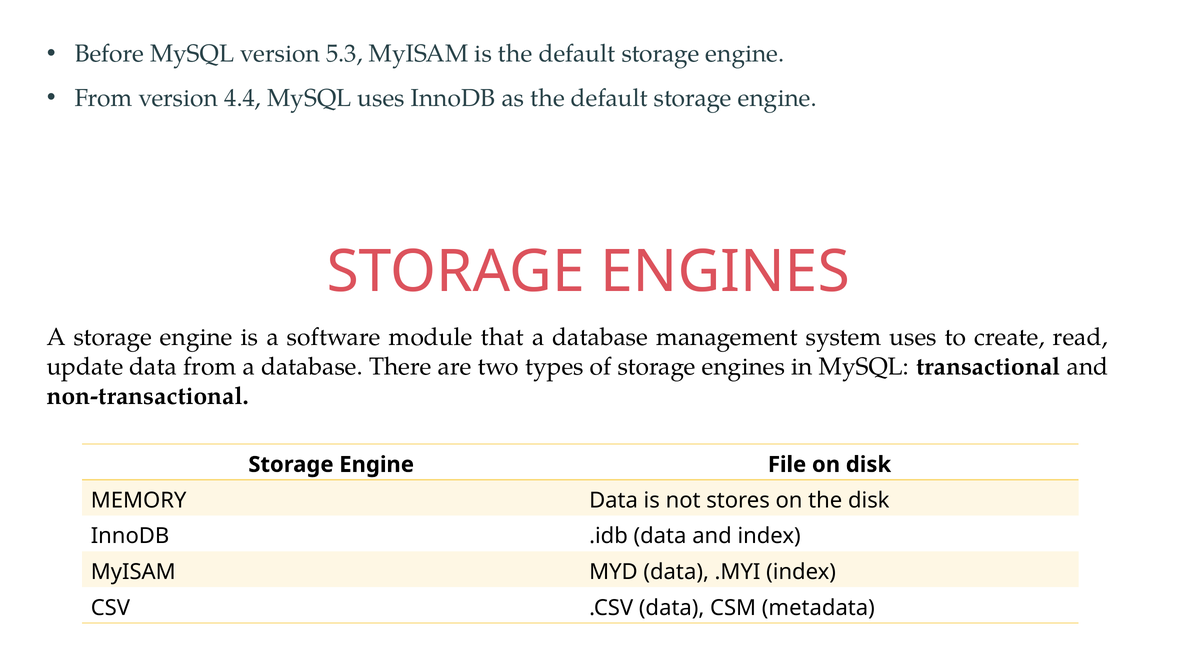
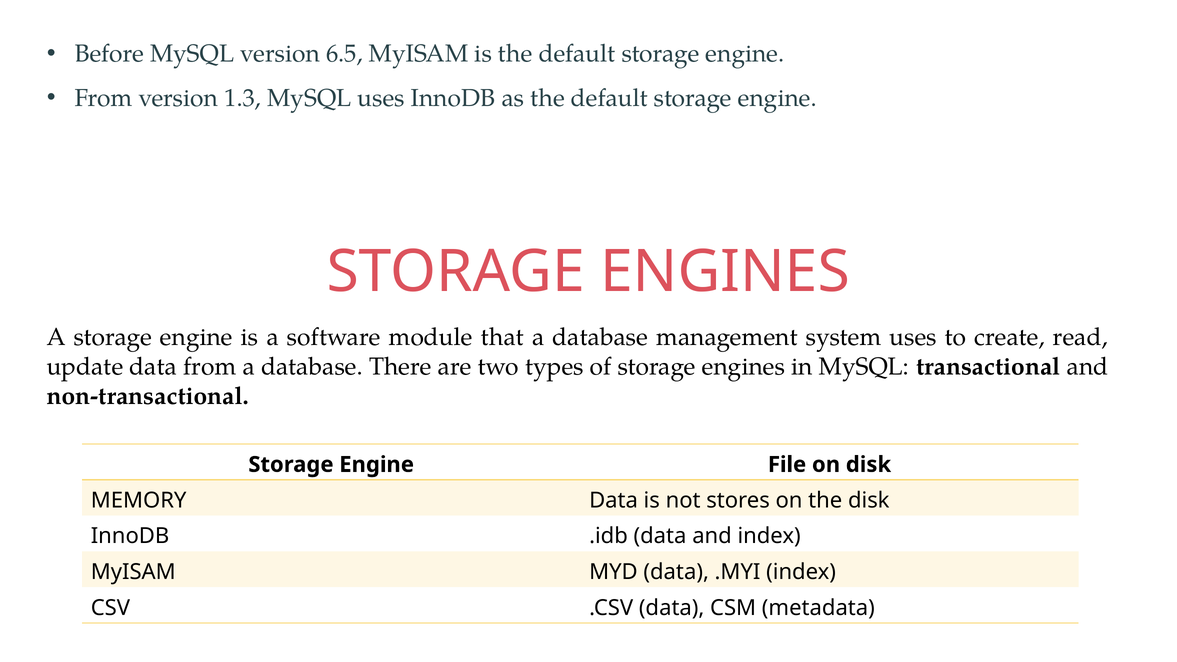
5.3: 5.3 -> 6.5
4.4: 4.4 -> 1.3
